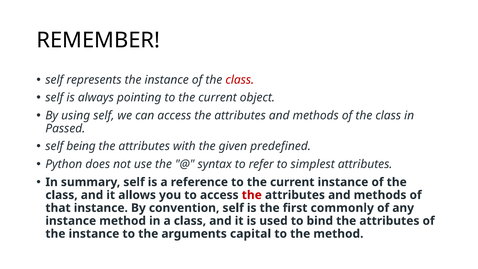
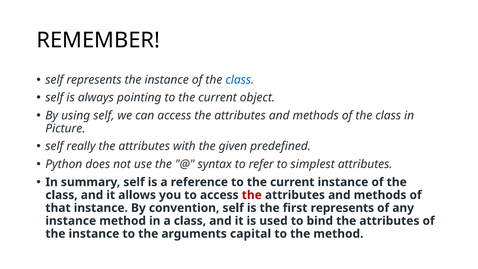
class at (240, 80) colour: red -> blue
Passed: Passed -> Picture
being: being -> really
first commonly: commonly -> represents
